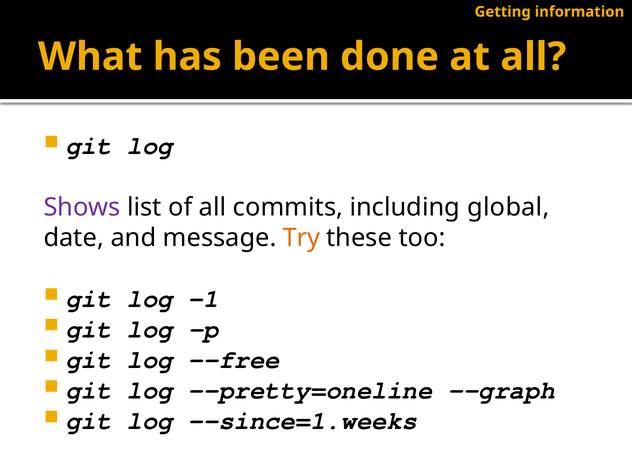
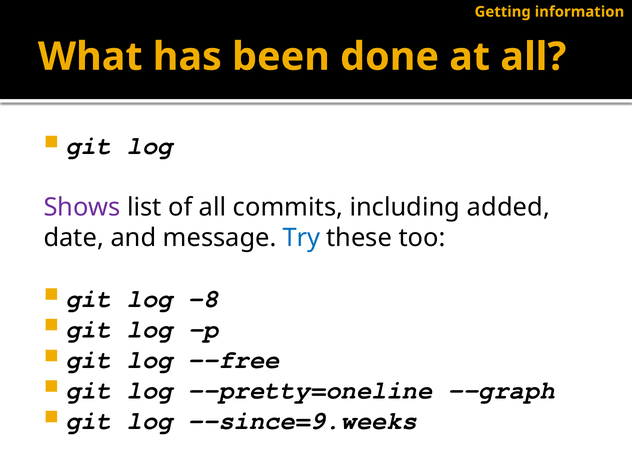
global: global -> added
Try colour: orange -> blue
-1: -1 -> -8
--since=1.weeks: --since=1.weeks -> --since=9.weeks
